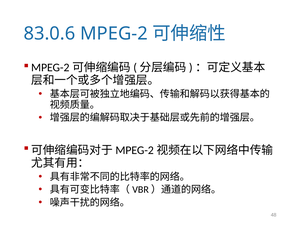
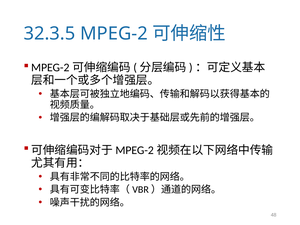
83.0.6: 83.0.6 -> 32.3.5
